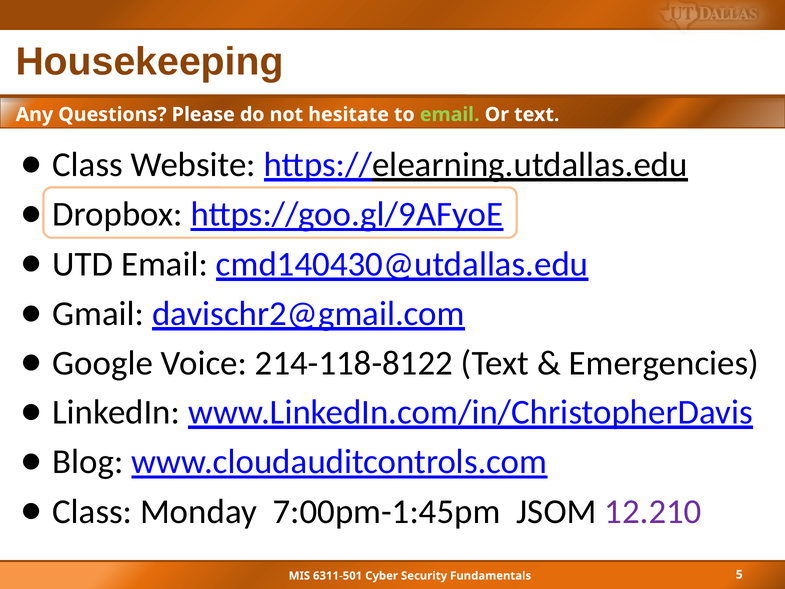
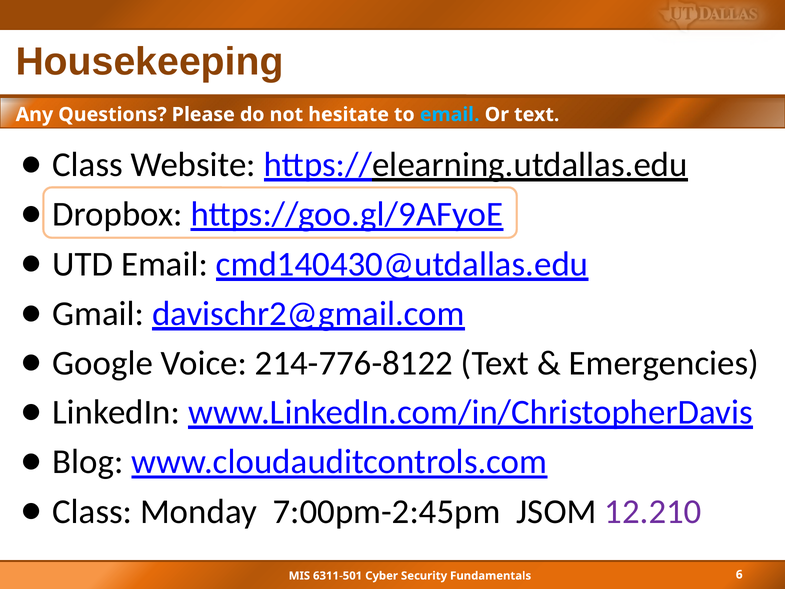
email at (450, 115) colour: light green -> light blue
214-118-8122: 214-118-8122 -> 214-776-8122
7:00pm-1:45pm: 7:00pm-1:45pm -> 7:00pm-2:45pm
5: 5 -> 6
